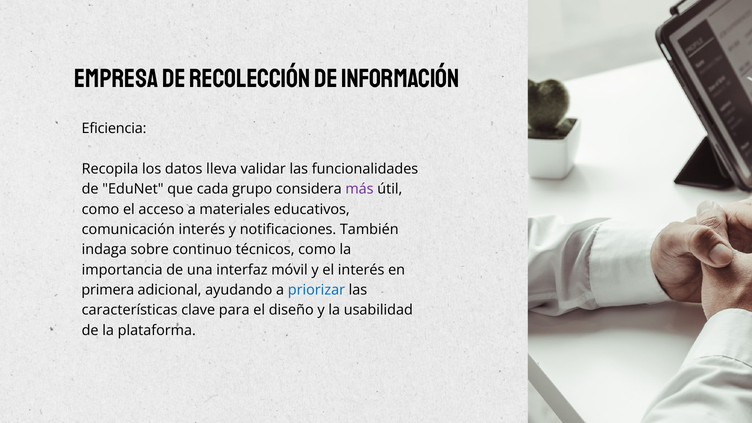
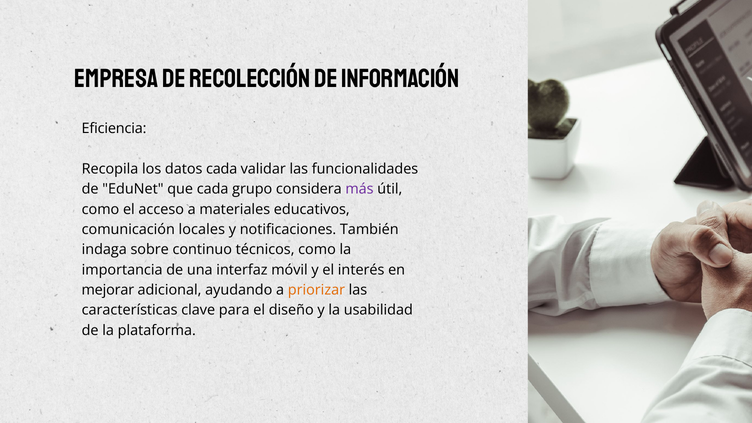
datos lleva: lleva -> cada
comunicación interés: interés -> locales
primera: primera -> mejorar
priorizar colour: blue -> orange
